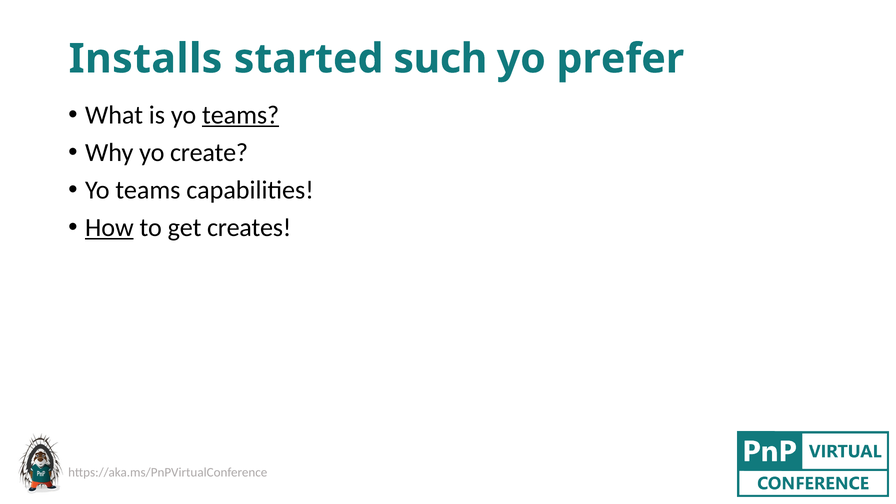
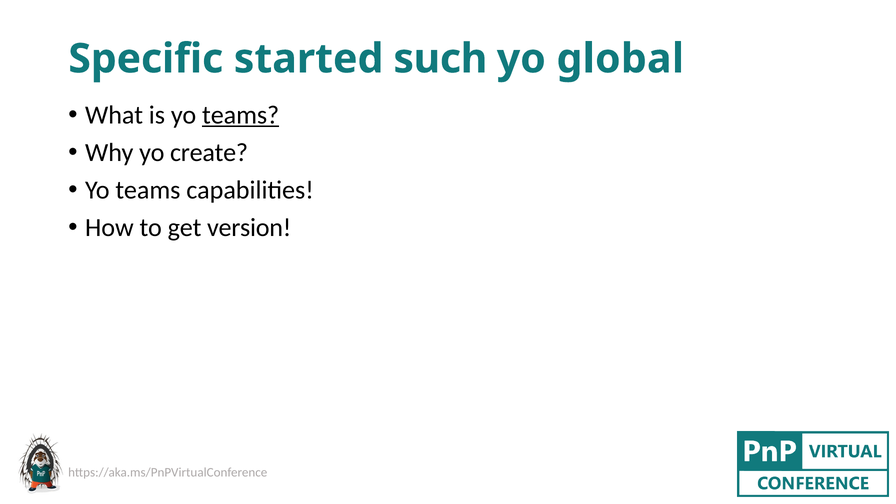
Installs: Installs -> Specific
prefer: prefer -> global
How underline: present -> none
creates: creates -> version
